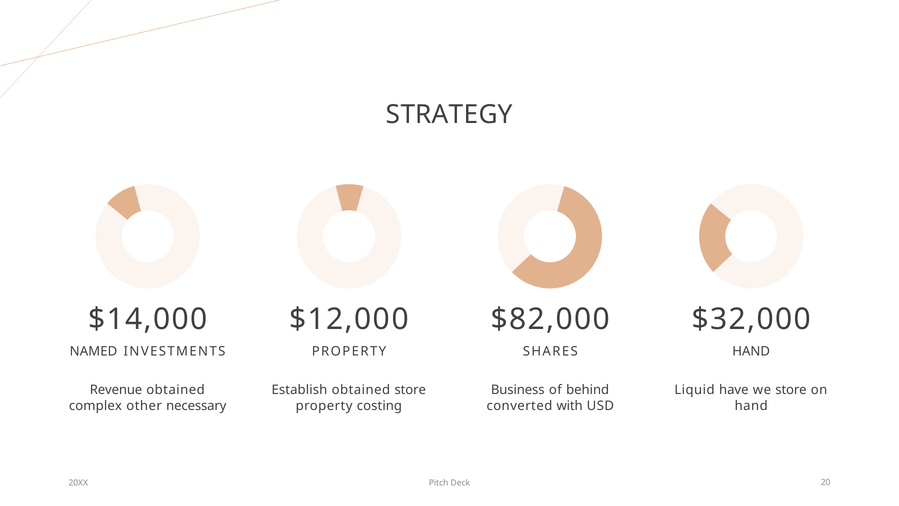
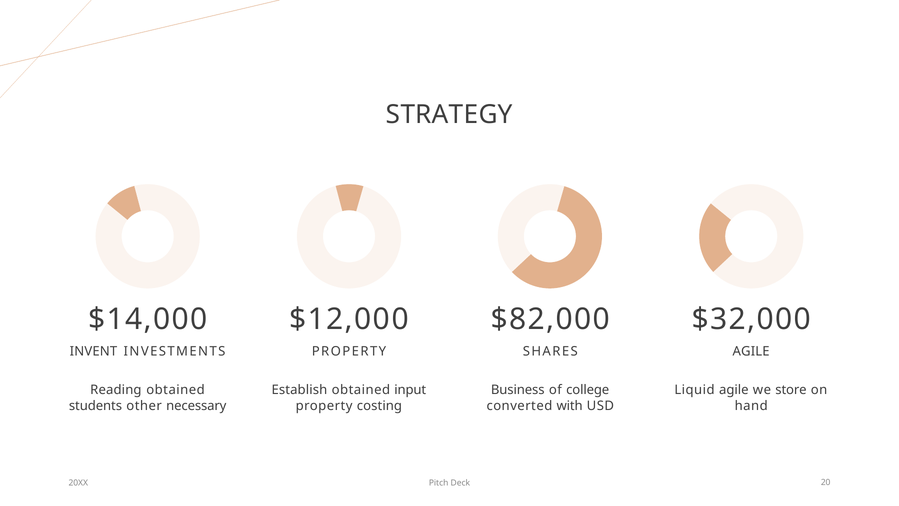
NAMED: NAMED -> INVENT
HAND at (751, 351): HAND -> AGILE
Revenue: Revenue -> Reading
obtained store: store -> input
behind: behind -> college
Liquid have: have -> agile
complex: complex -> students
